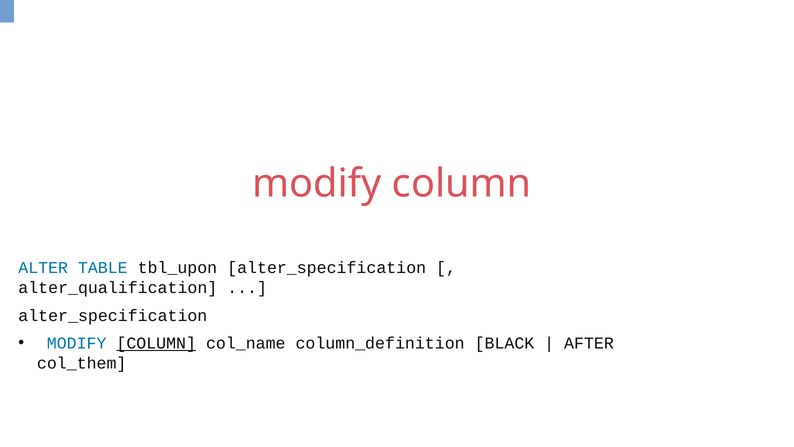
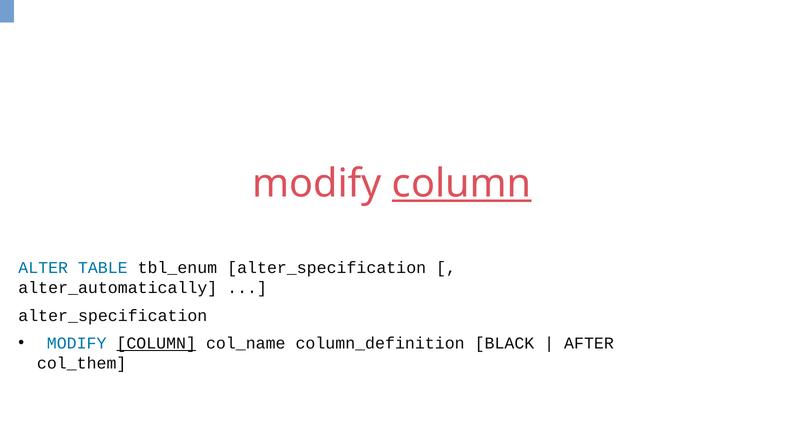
column at (462, 183) underline: none -> present
tbl_upon: tbl_upon -> tbl_enum
alter_qualification: alter_qualification -> alter_automatically
